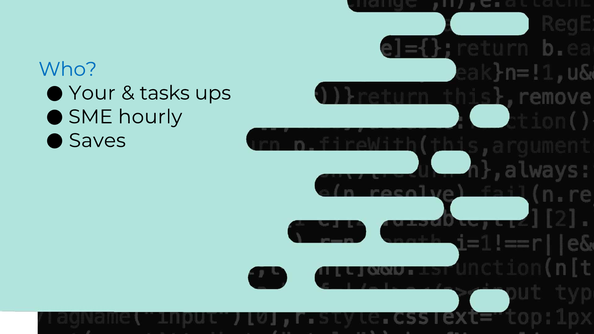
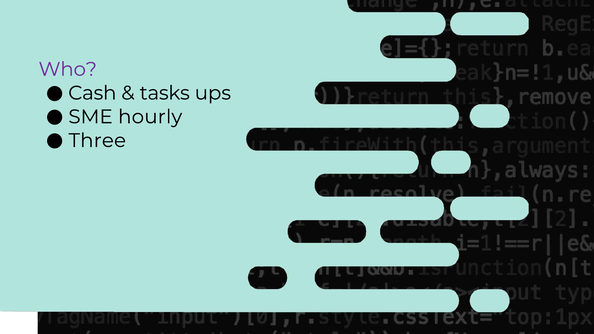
Who colour: blue -> purple
Your: Your -> Cash
Saves: Saves -> Three
